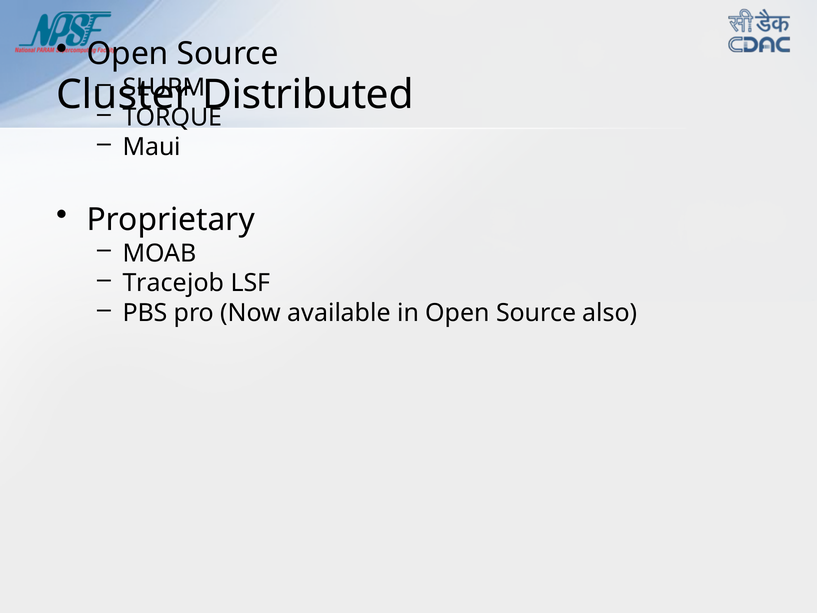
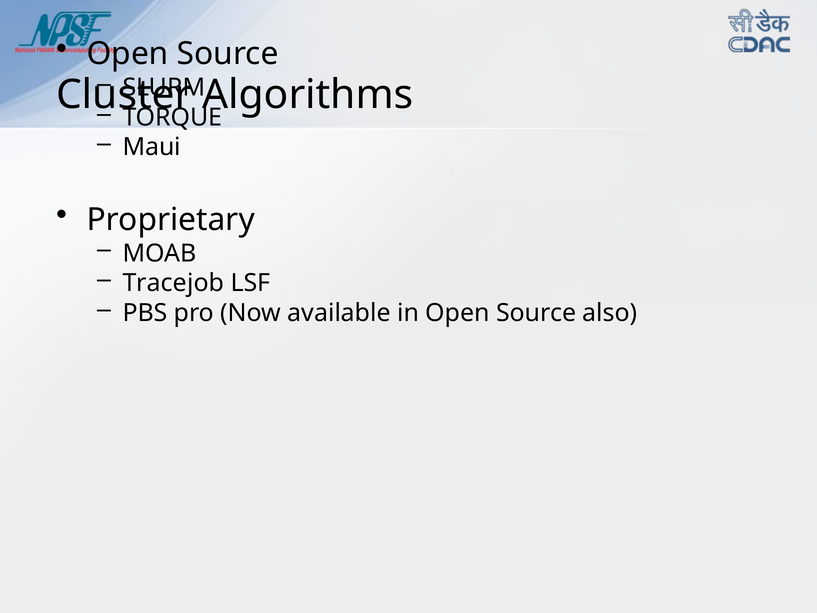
Distributed: Distributed -> Algorithms
